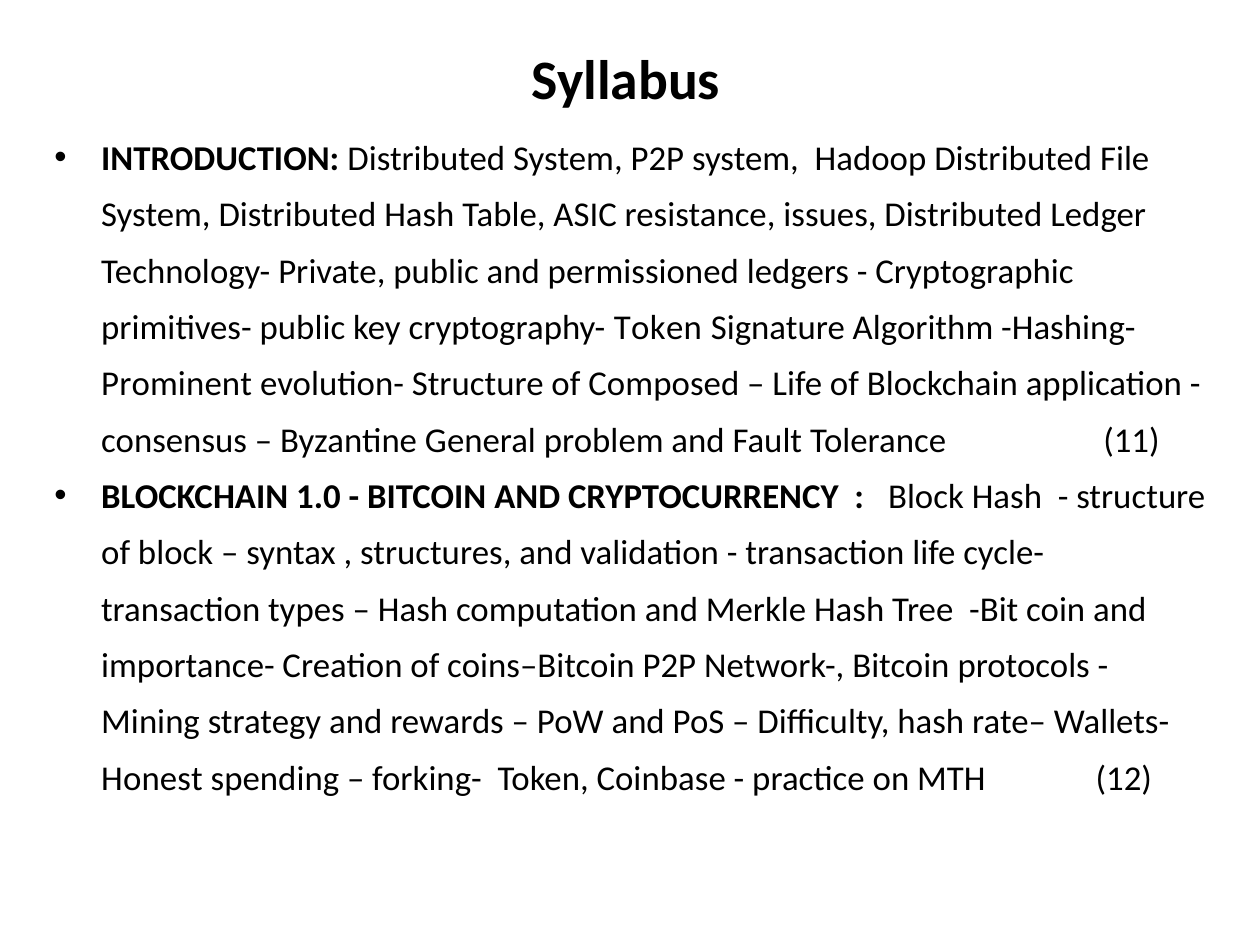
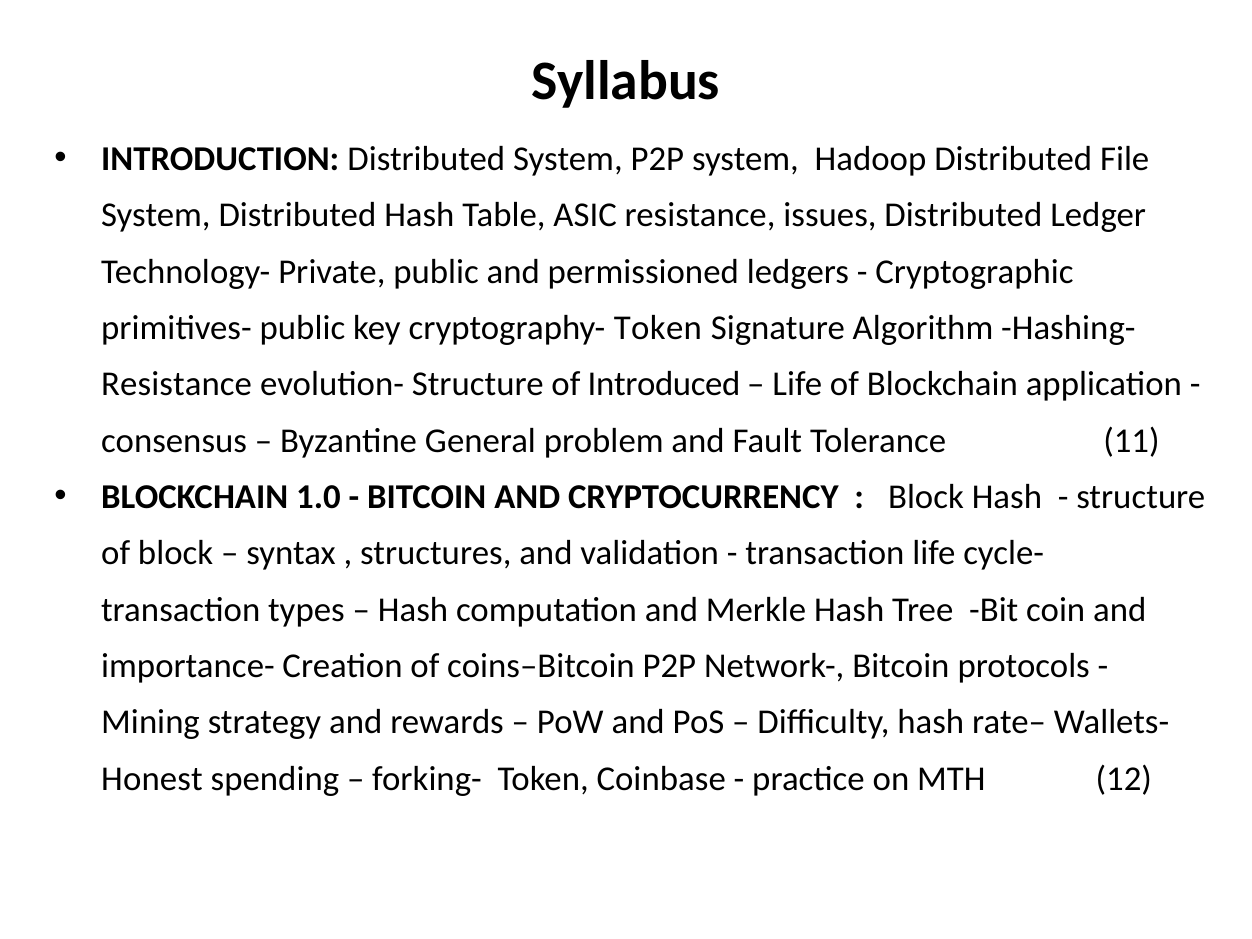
Prominent at (177, 384): Prominent -> Resistance
Composed: Composed -> Introduced
